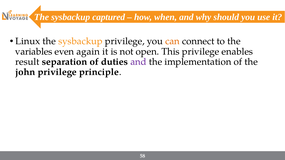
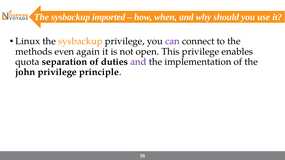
captured: captured -> imported
can colour: orange -> purple
variables: variables -> methods
result: result -> quota
